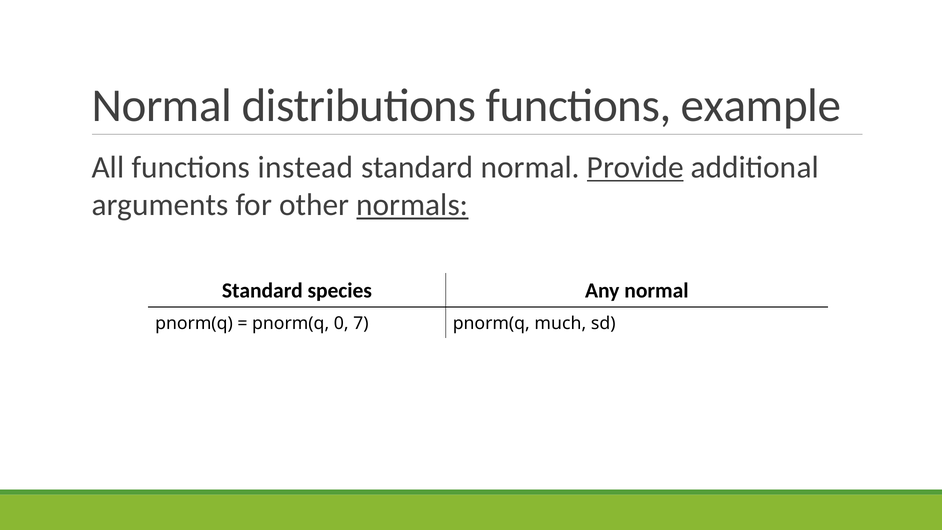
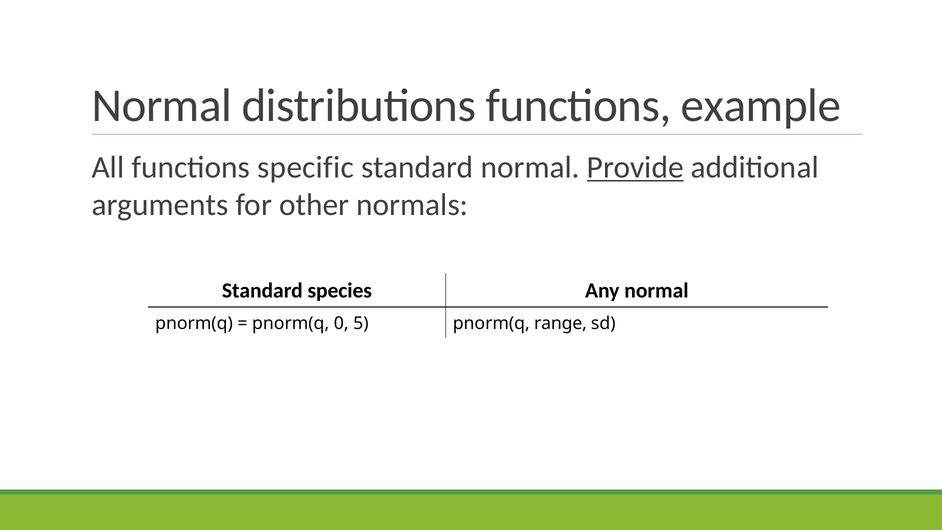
instead: instead -> specific
normals underline: present -> none
7: 7 -> 5
much: much -> range
